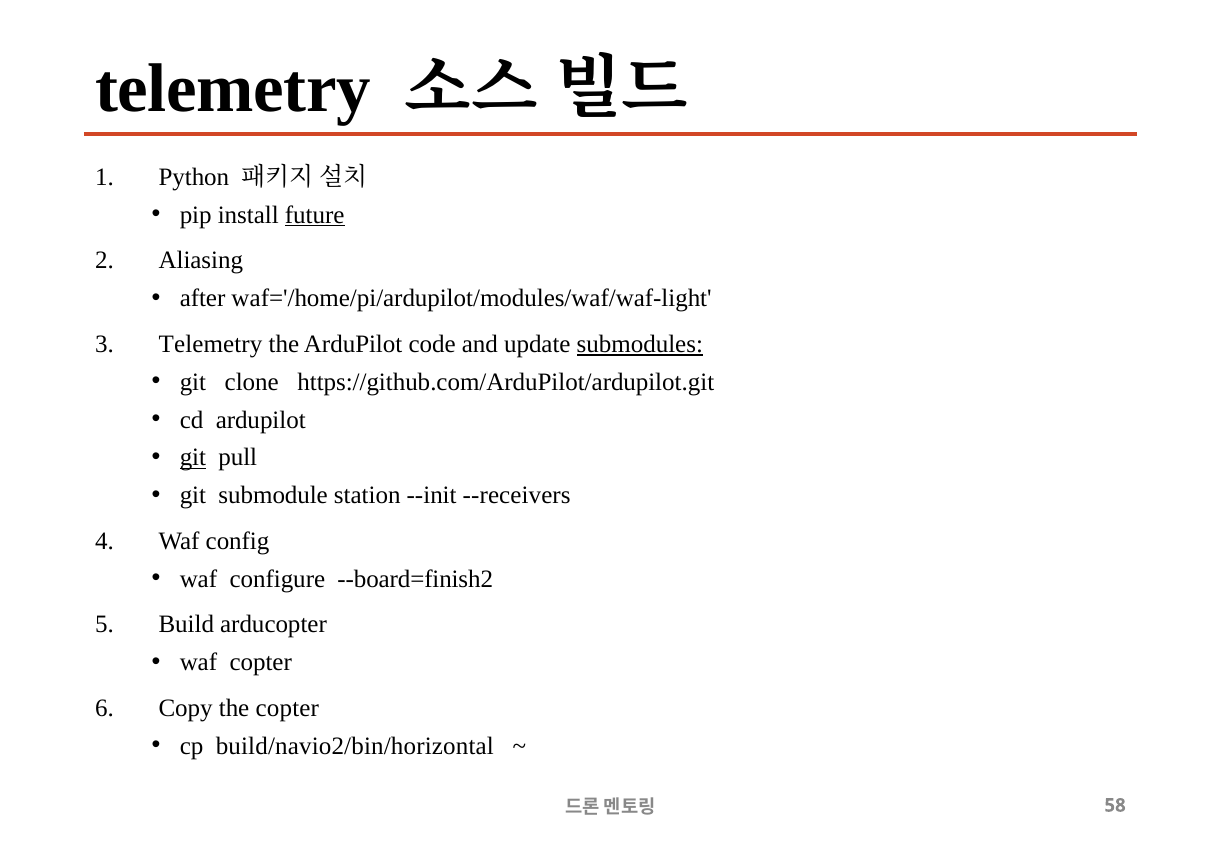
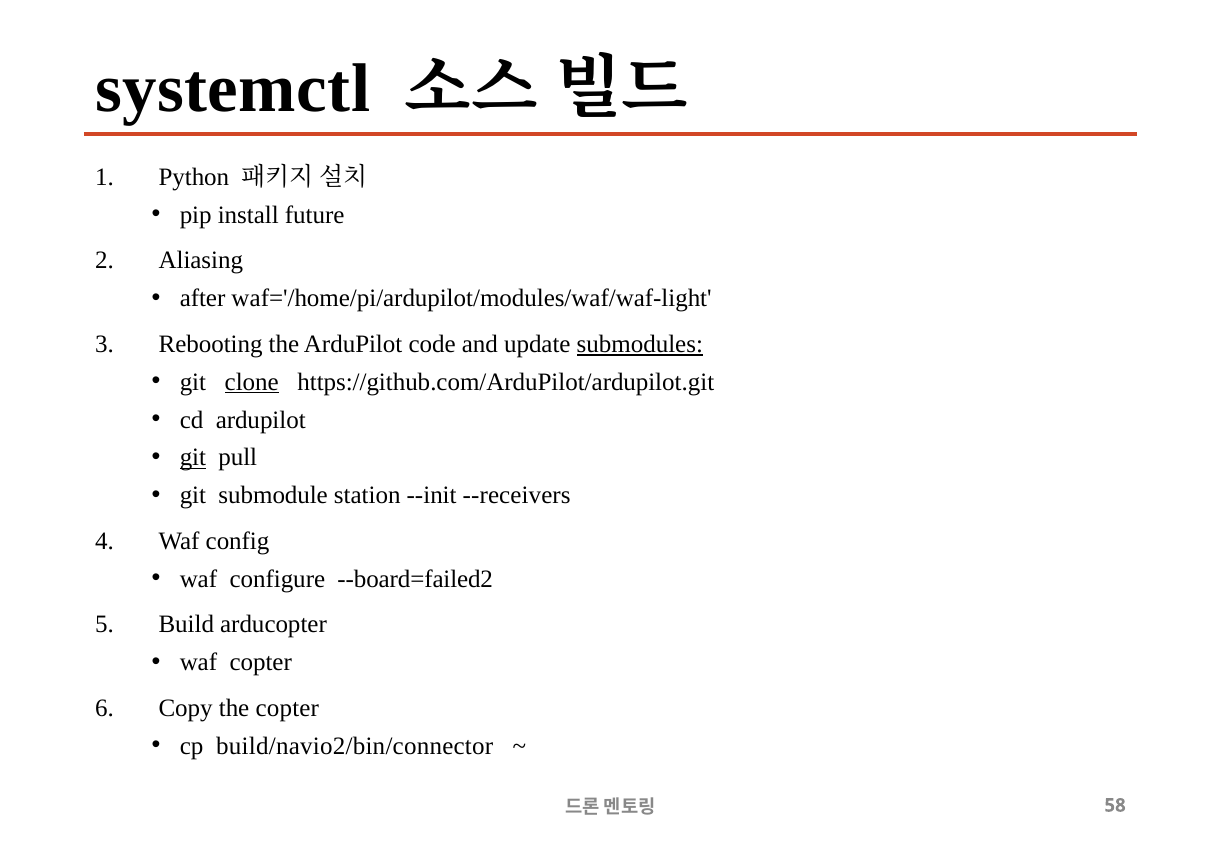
telemetry at (233, 89): telemetry -> systemctl
future underline: present -> none
Telemetry at (211, 344): Telemetry -> Rebooting
clone underline: none -> present
--board=finish2: --board=finish2 -> --board=failed2
build/navio2/bin/horizontal: build/navio2/bin/horizontal -> build/navio2/bin/connector
